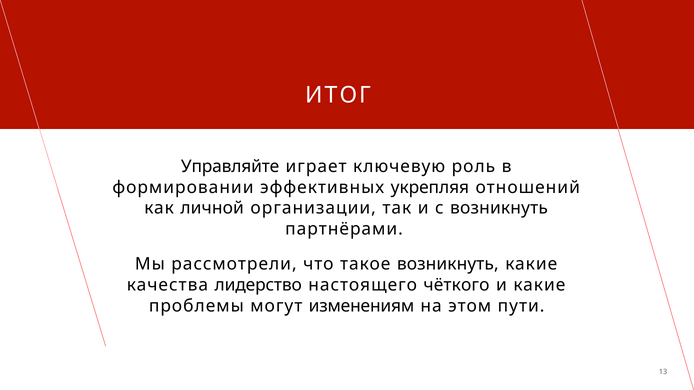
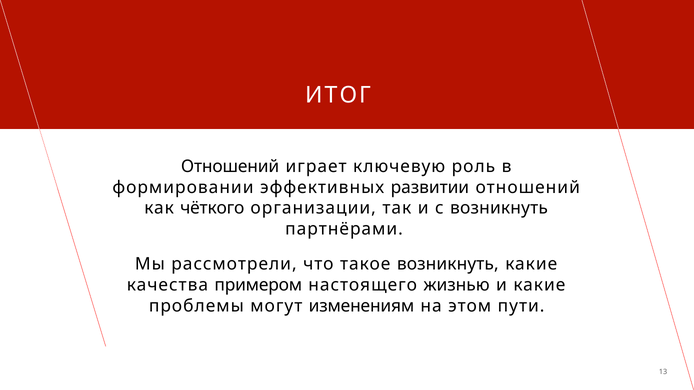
Управляйте at (230, 167): Управляйте -> Отношений
укрепляя: укрепляя -> развитии
личной: личной -> чёткого
лидерство: лидерство -> примером
чёткого: чёткого -> жизнью
